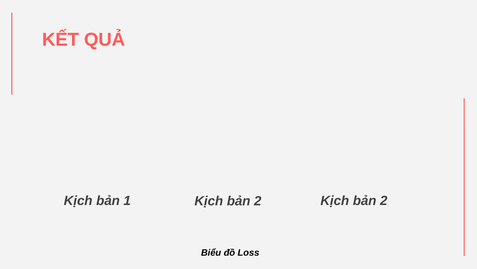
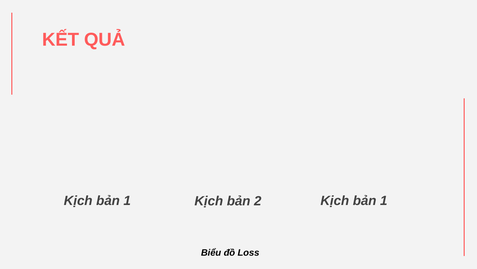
2 Kịch bản 2: 2 -> 1
